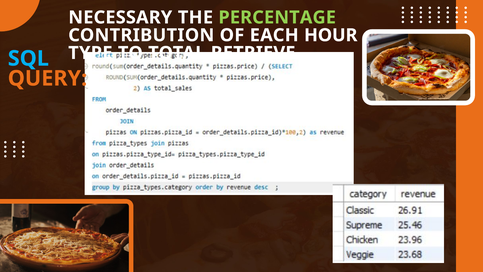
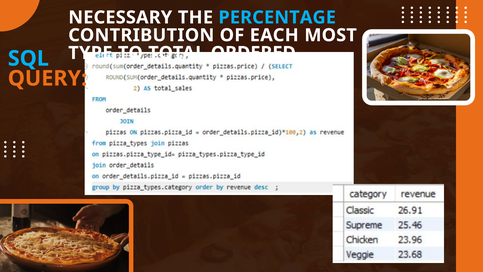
PERCENTAGE colour: light green -> light blue
HOUR: HOUR -> MOST
RETRIEVE: RETRIEVE -> ORDERED
